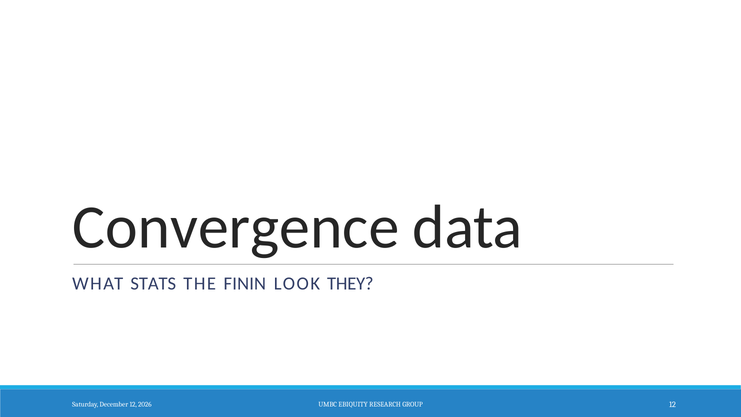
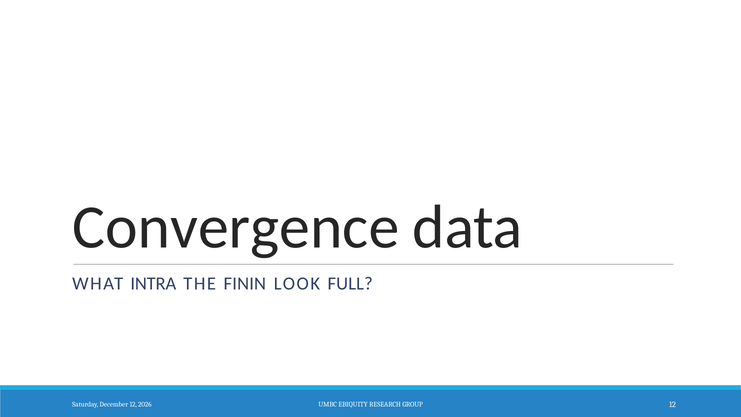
STATS: STATS -> INTRA
THEY: THEY -> FULL
